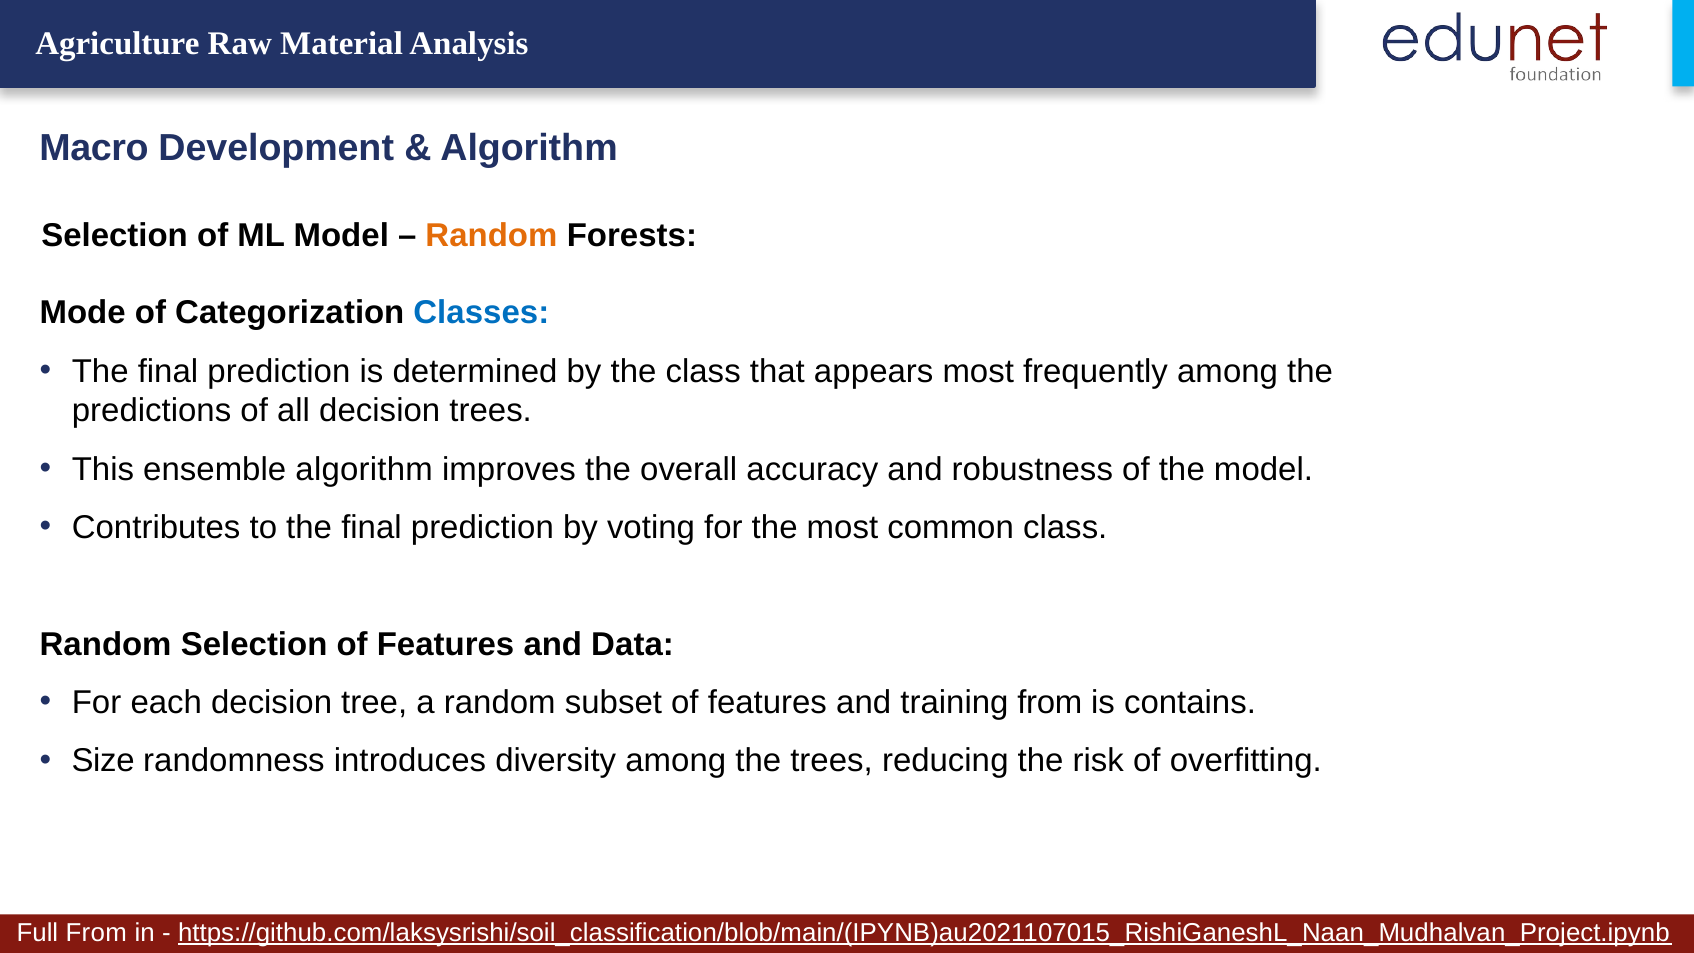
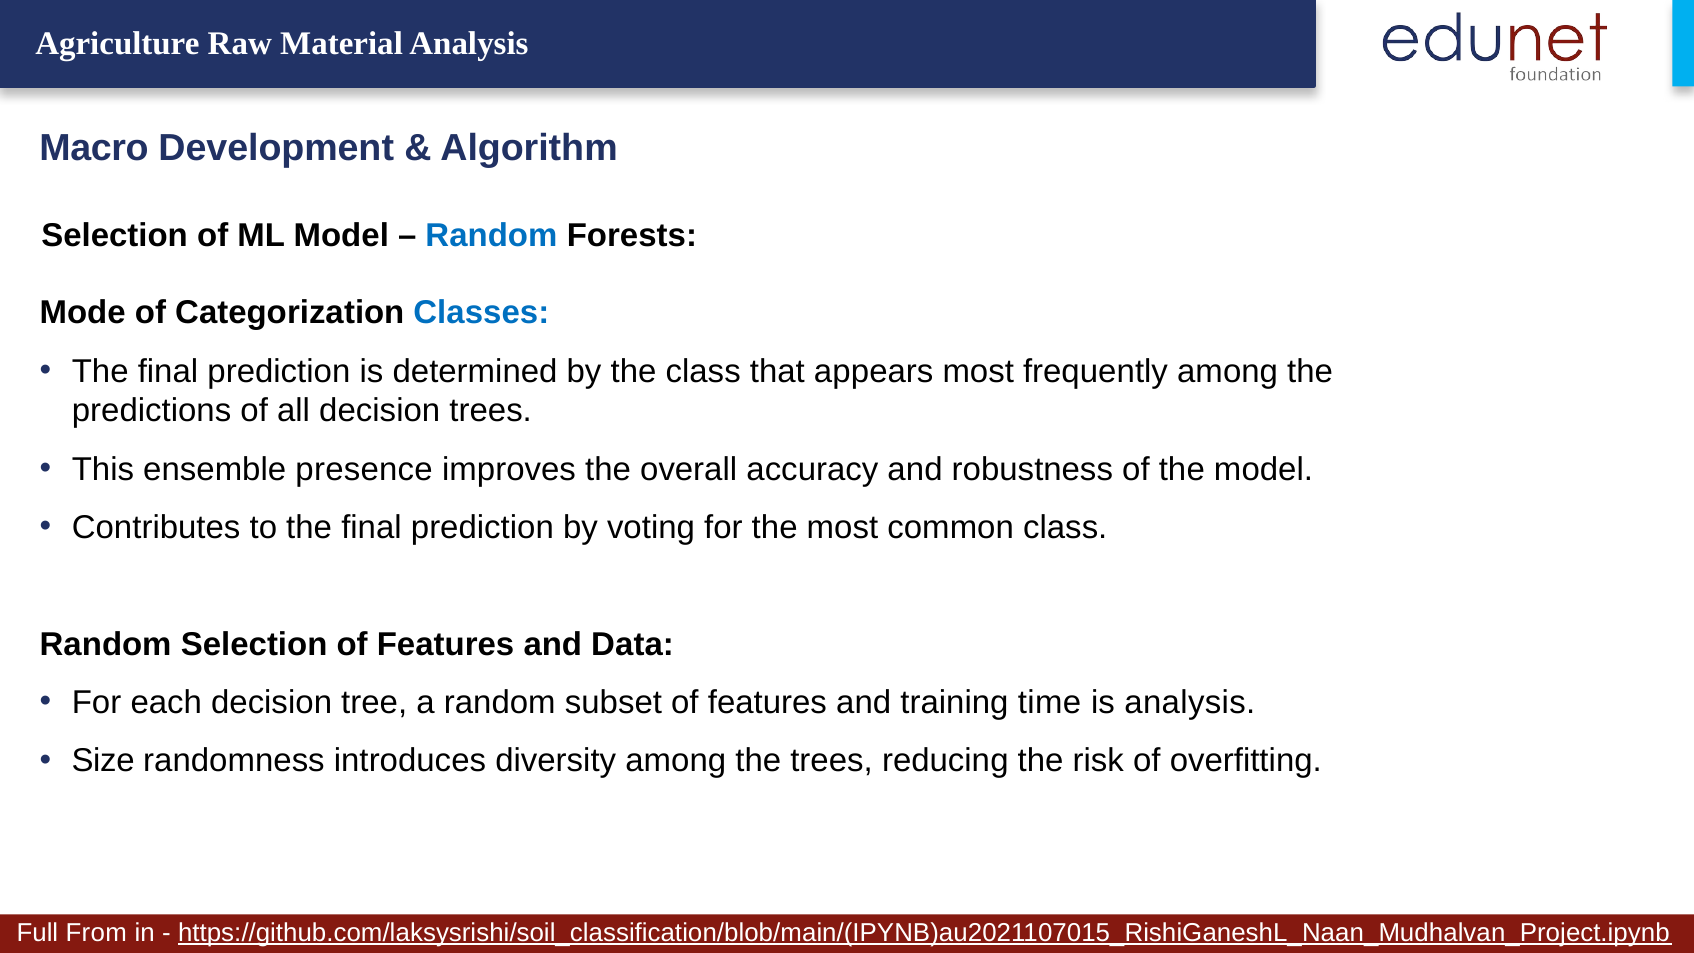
Random at (491, 236) colour: orange -> blue
ensemble algorithm: algorithm -> presence
training from: from -> time
is contains: contains -> analysis
